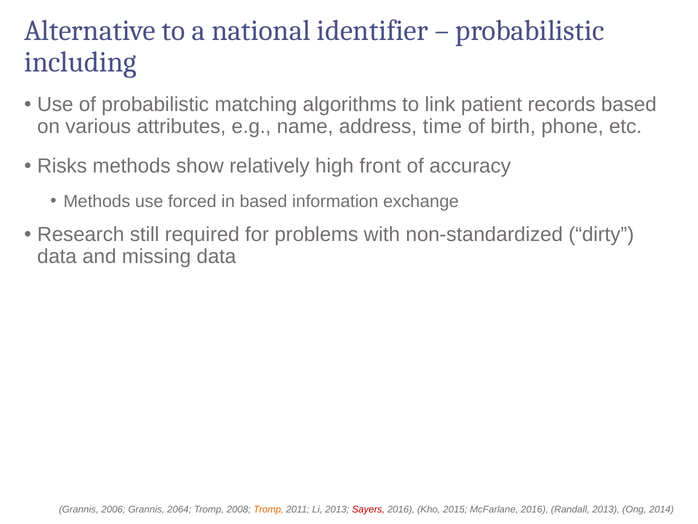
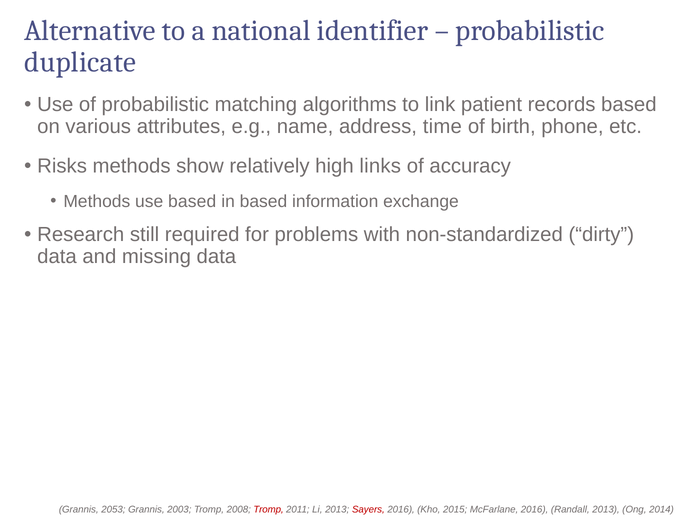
including: including -> duplicate
front: front -> links
use forced: forced -> based
2006: 2006 -> 2053
2064: 2064 -> 2003
Tromp at (269, 509) colour: orange -> red
